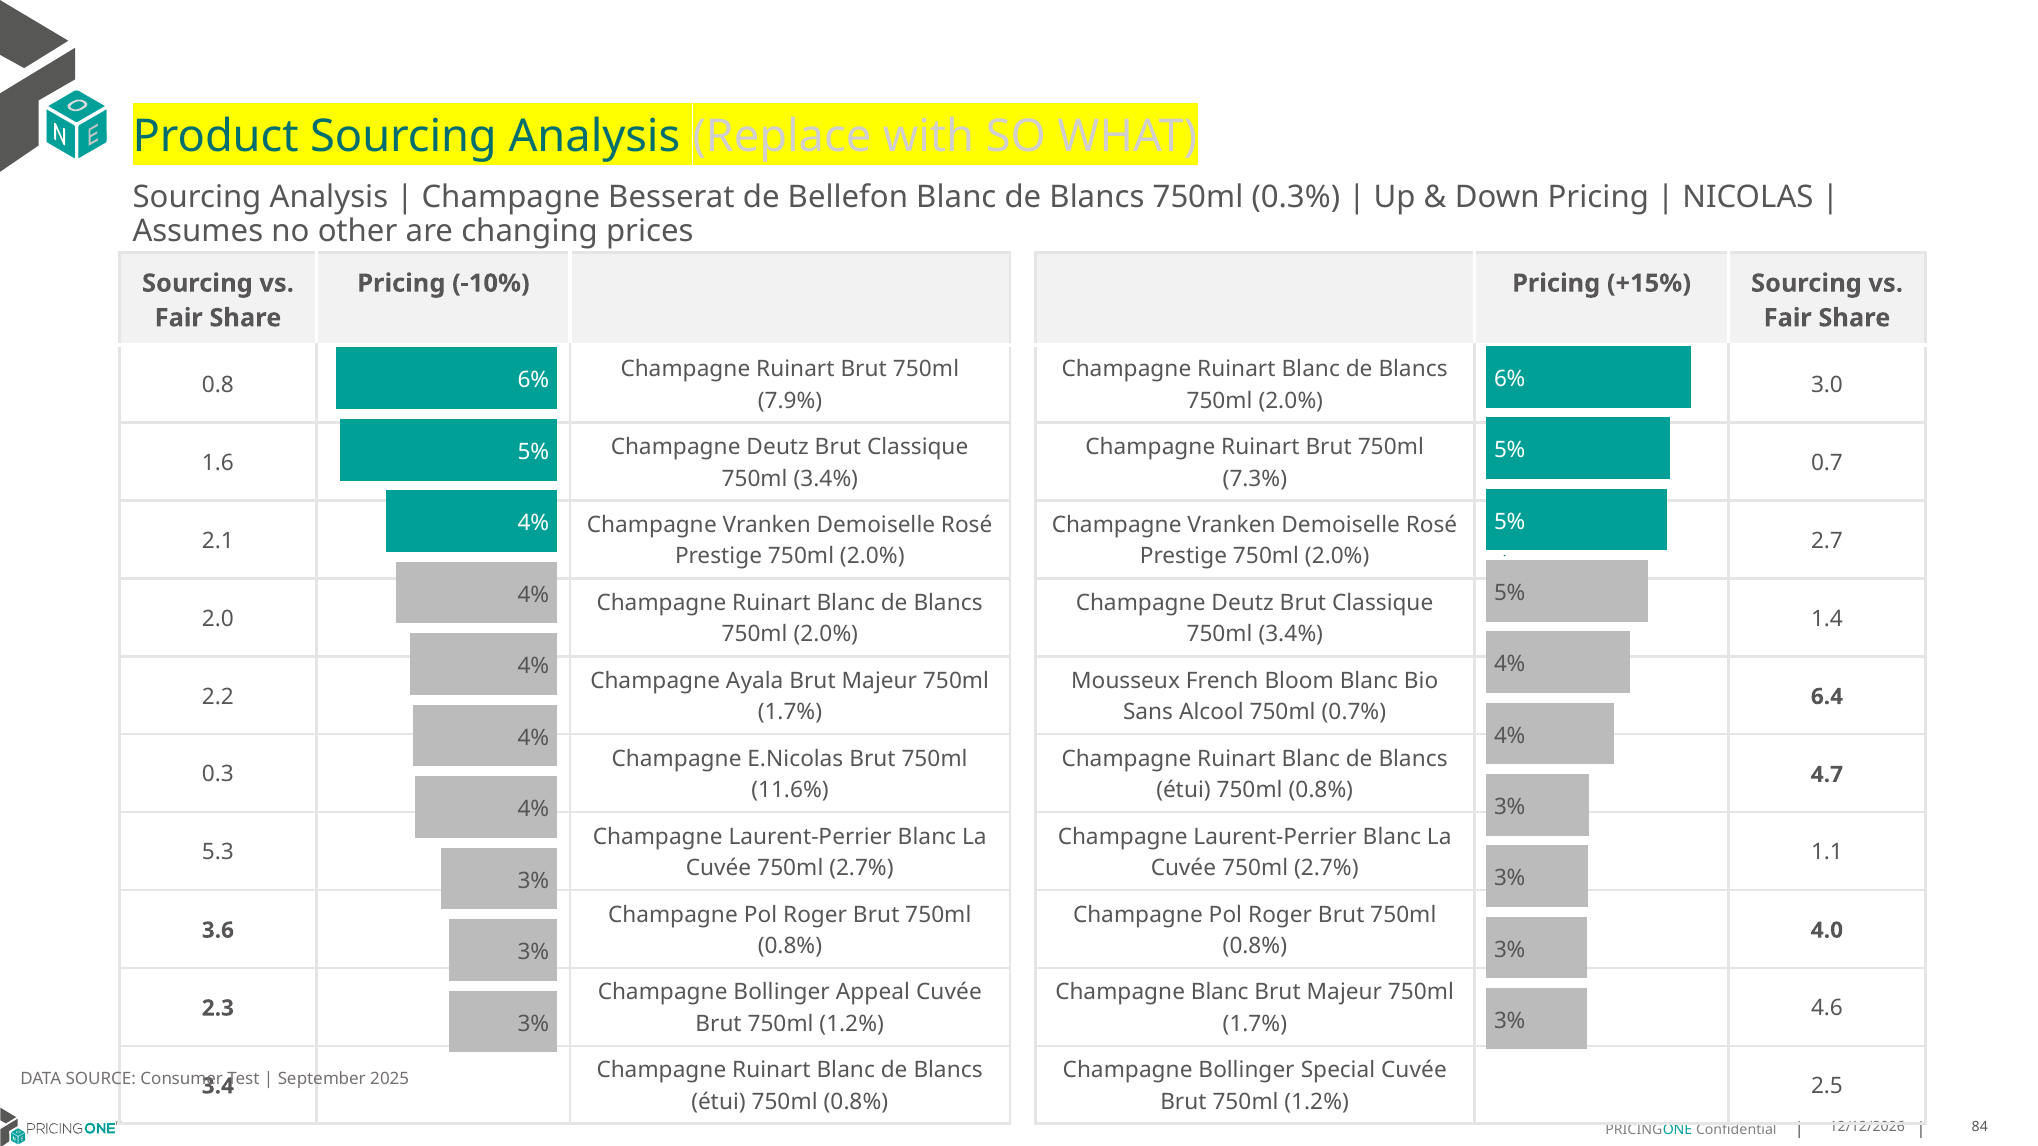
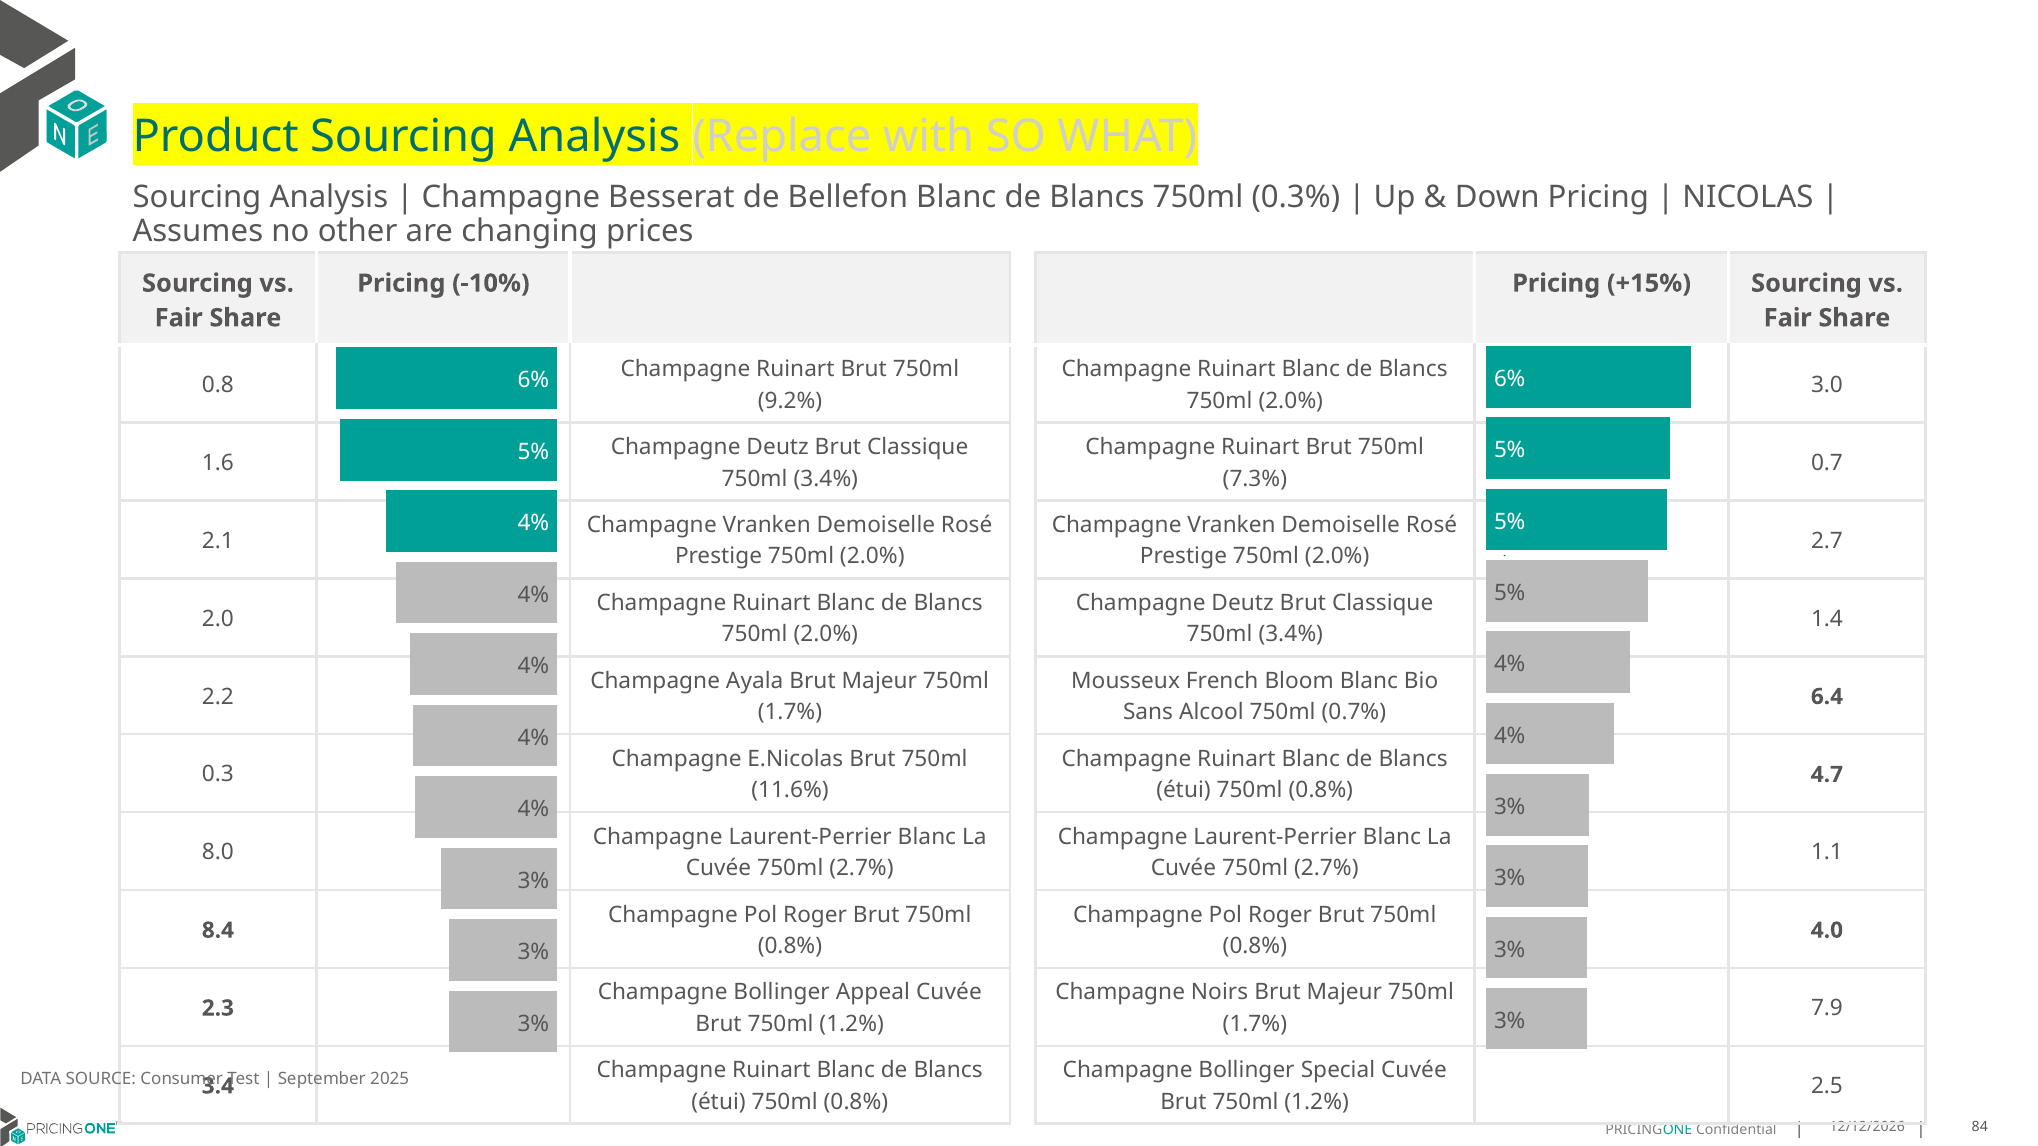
7.9%: 7.9% -> 9.2%
5.3: 5.3 -> 8.0
3.6: 3.6 -> 8.4
Champagne Blanc: Blanc -> Noirs
4.6: 4.6 -> 7.9
